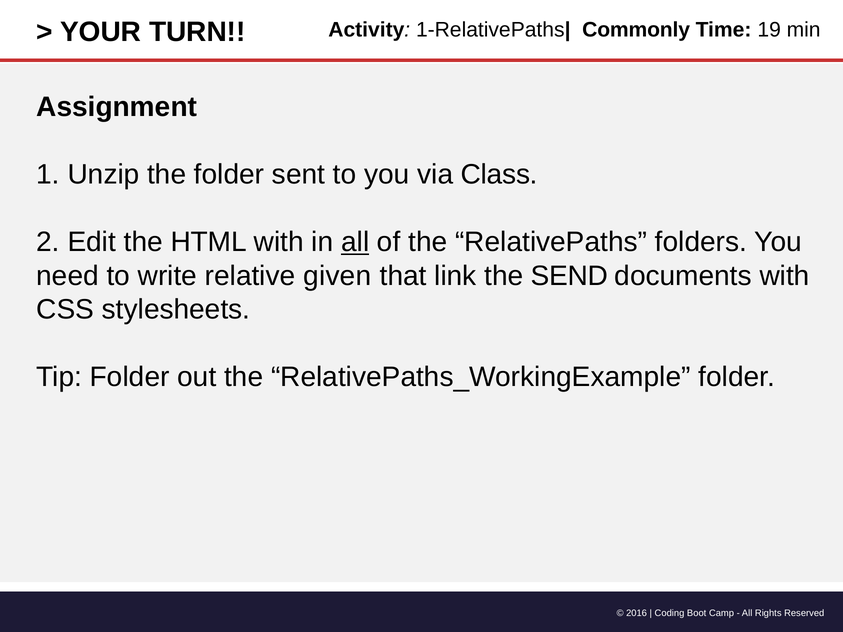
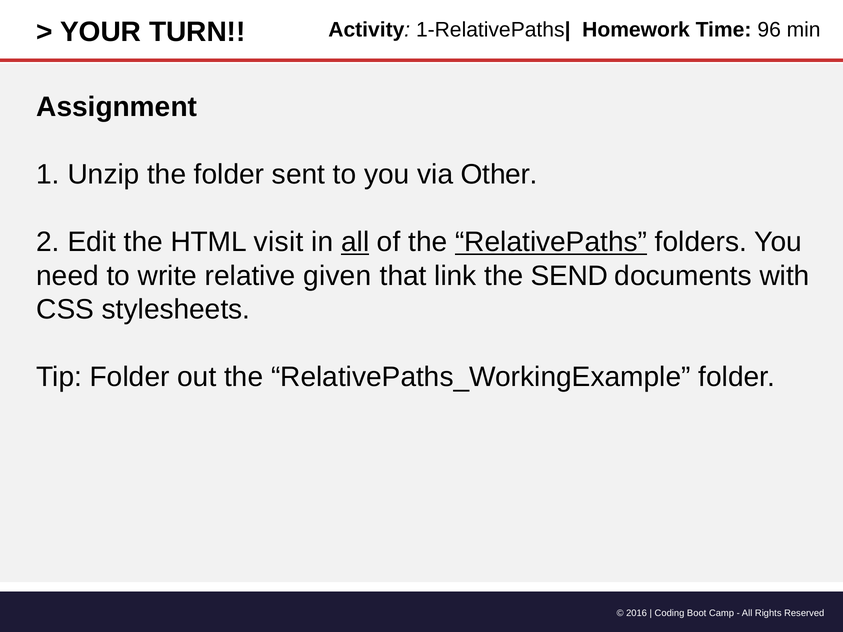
Commonly: Commonly -> Homework
19: 19 -> 96
Class: Class -> Other
HTML with: with -> visit
RelativePaths underline: none -> present
